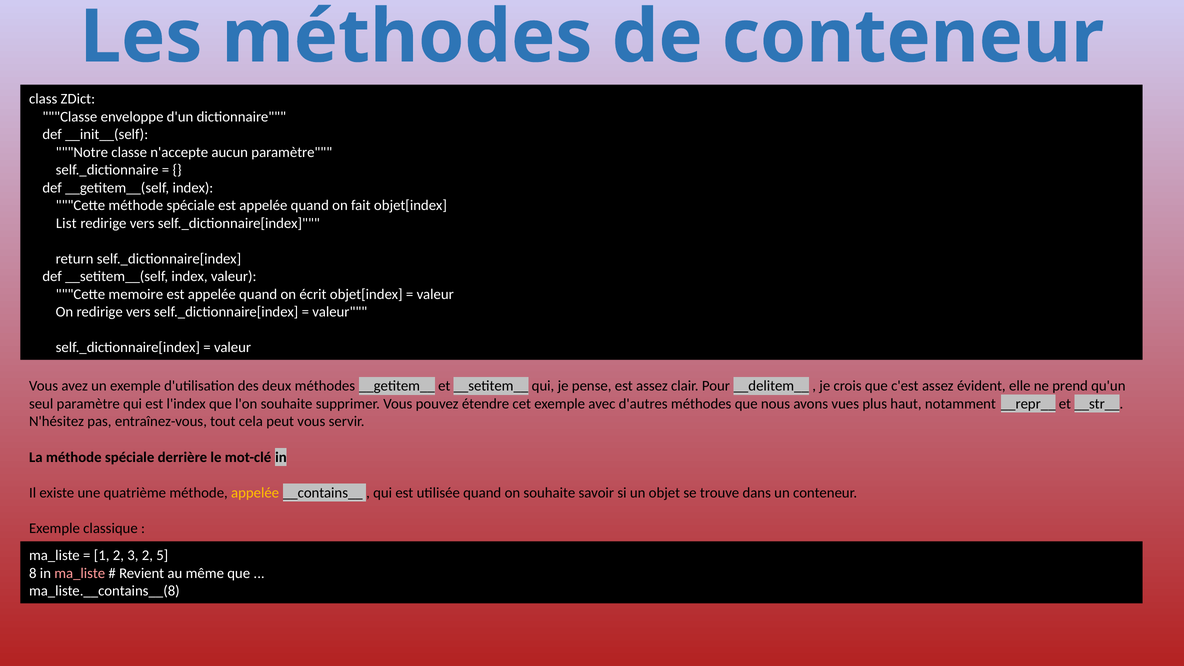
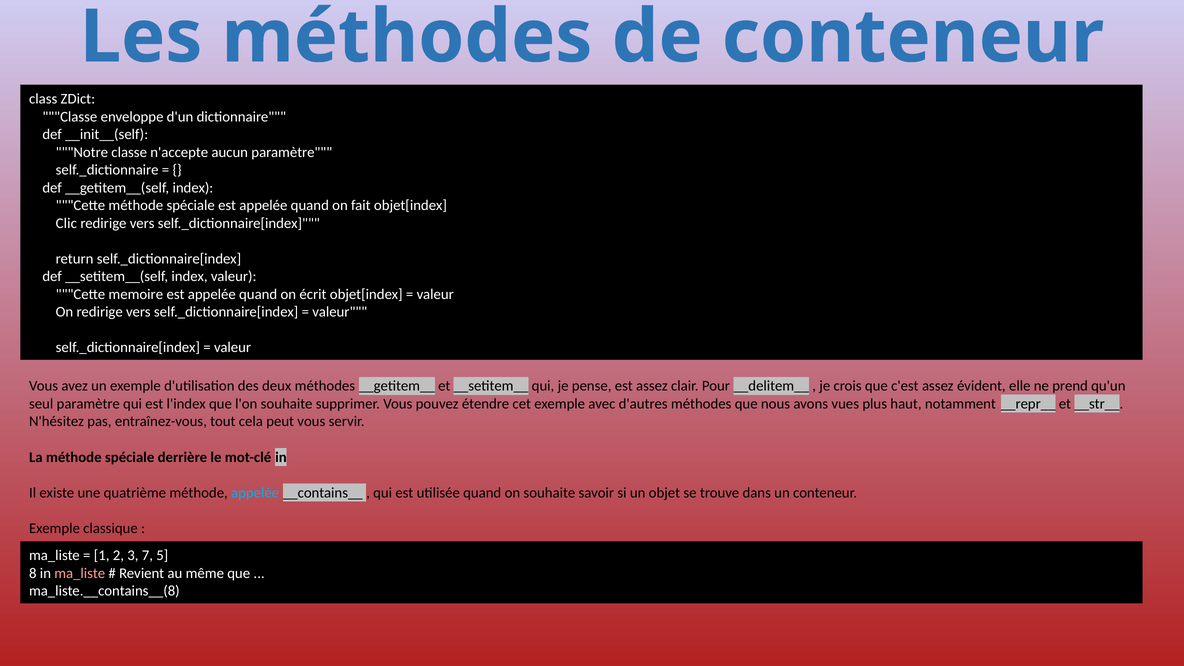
List: List -> Clic
appelée at (255, 493) colour: yellow -> light blue
3 2: 2 -> 7
